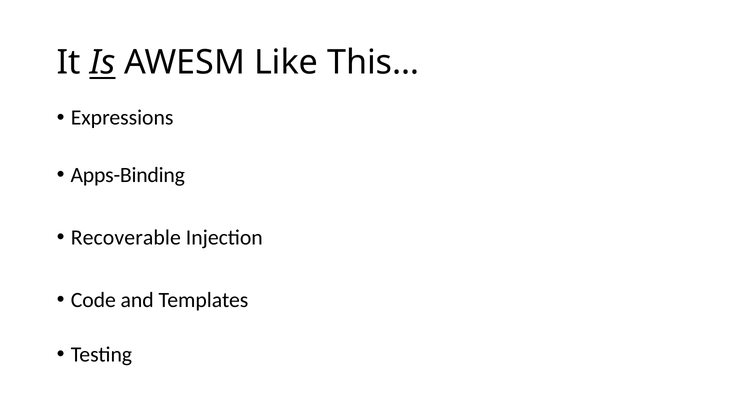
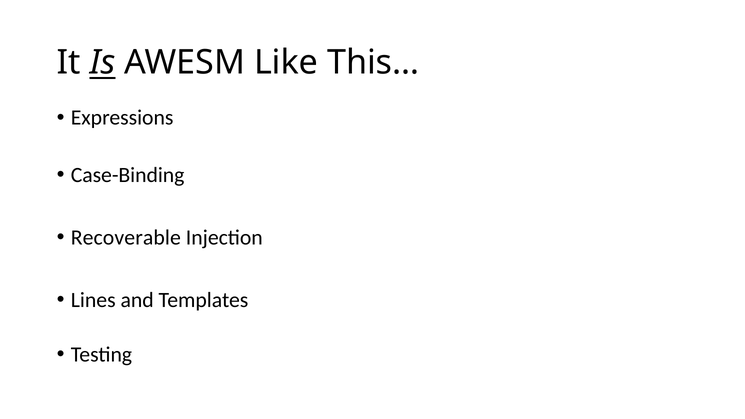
Apps-Binding: Apps-Binding -> Case-Binding
Code: Code -> Lines
